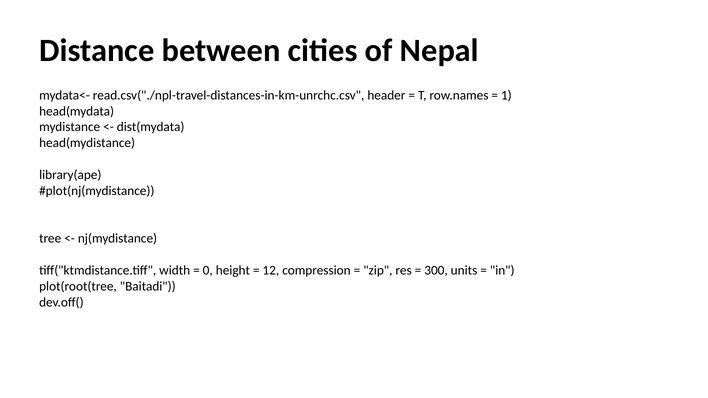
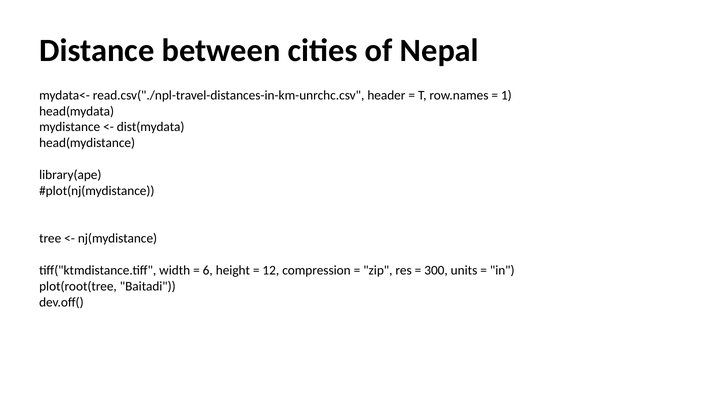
0: 0 -> 6
